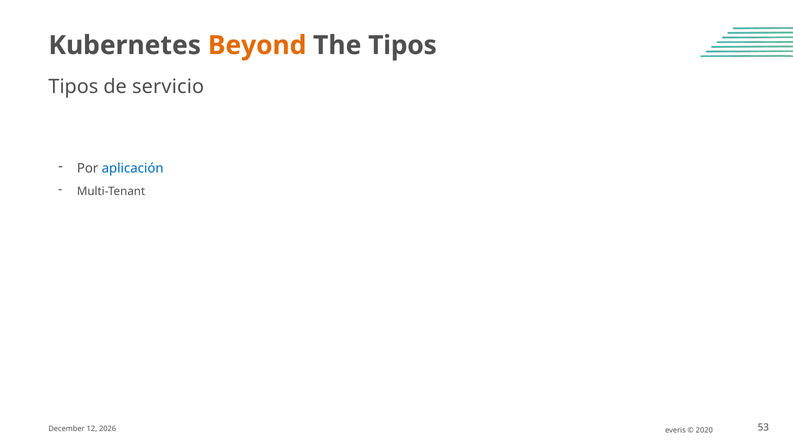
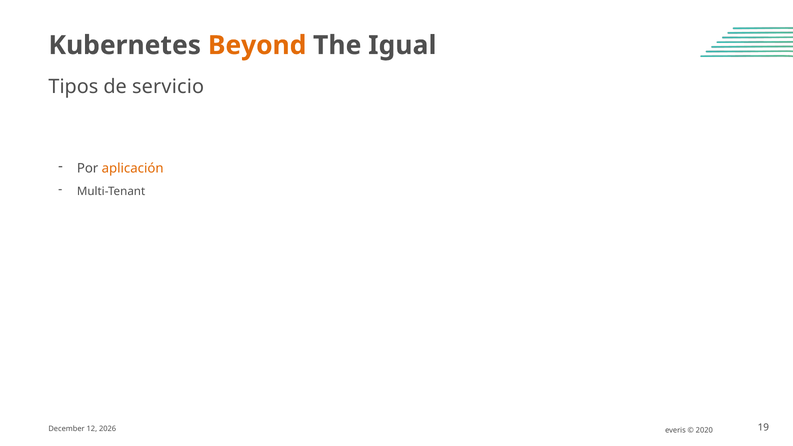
The Tipos: Tipos -> Igual
aplicación colour: blue -> orange
53: 53 -> 19
